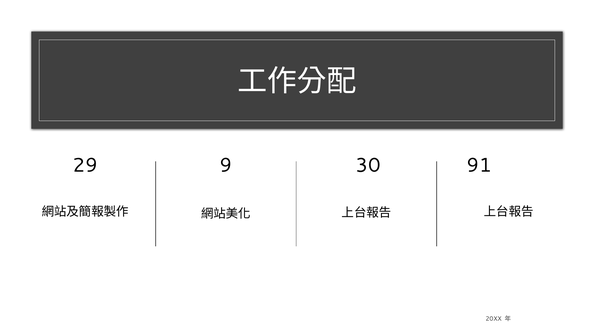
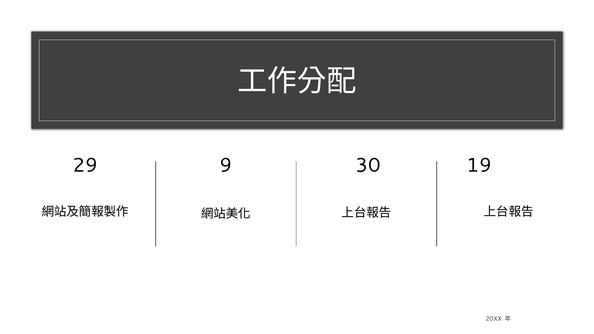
91: 91 -> 19
